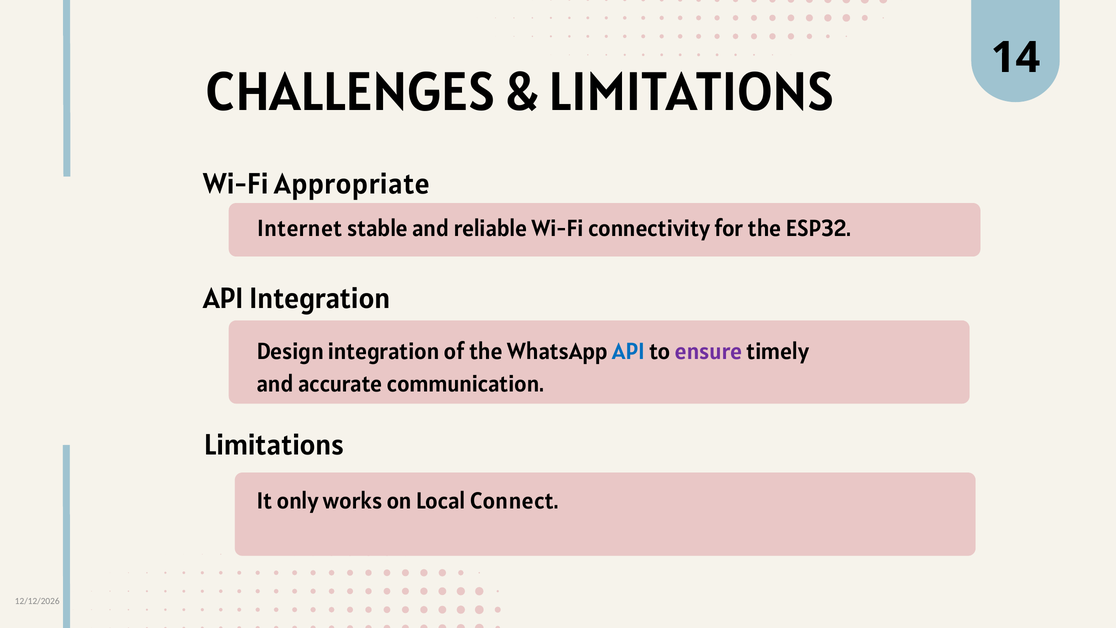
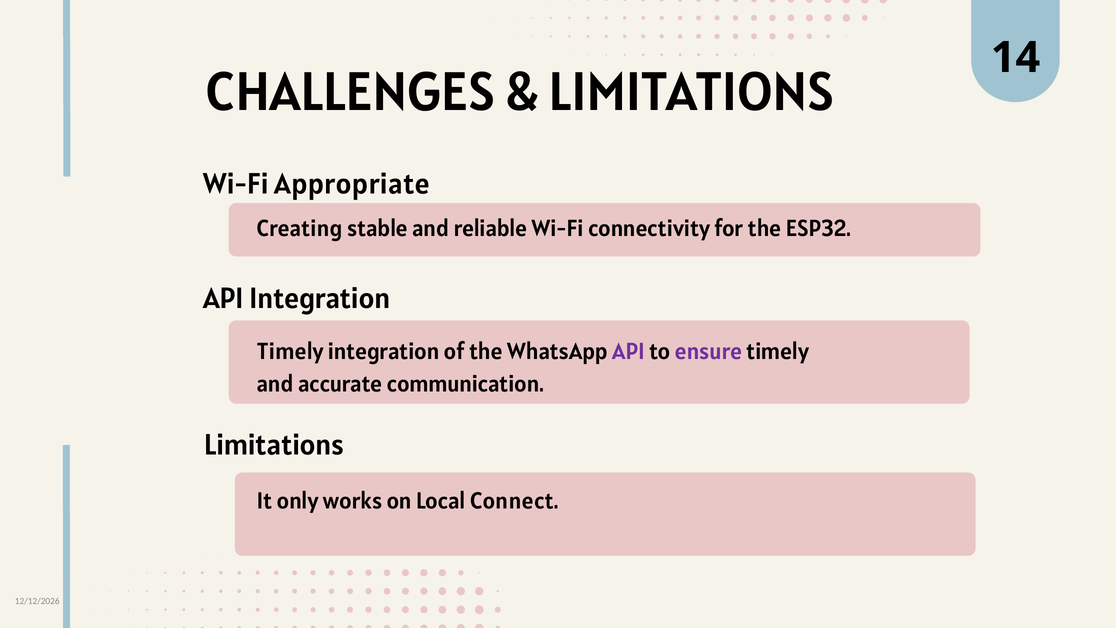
Internet: Internet -> Creating
Design at (290, 351): Design -> Timely
API at (629, 351) colour: blue -> purple
